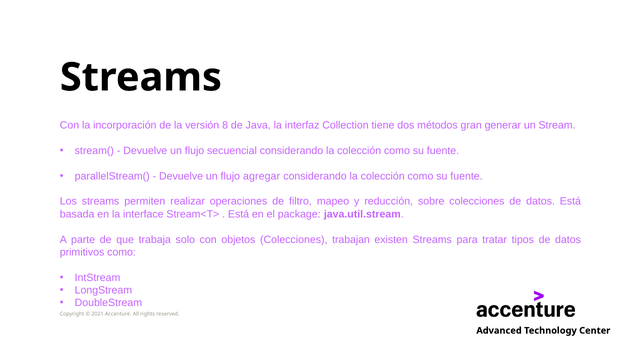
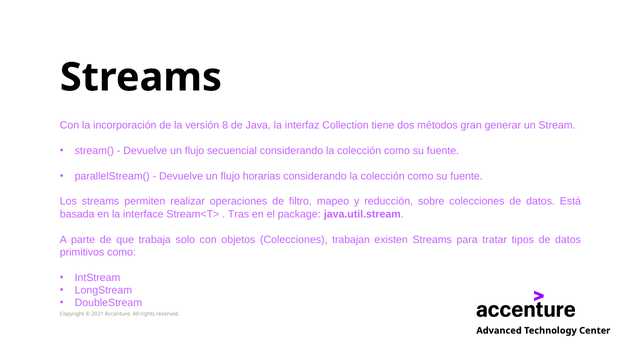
agregar: agregar -> horarias
Está at (239, 214): Está -> Tras
